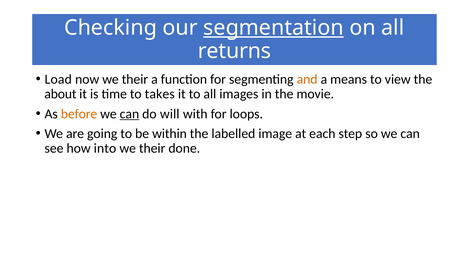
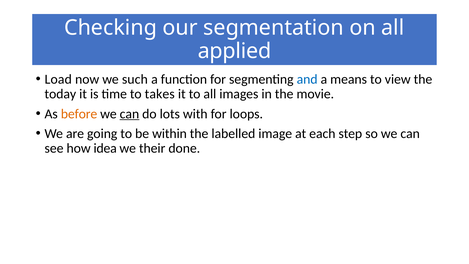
segmentation underline: present -> none
returns: returns -> applied
now we their: their -> such
and colour: orange -> blue
about: about -> today
will: will -> lots
into: into -> idea
